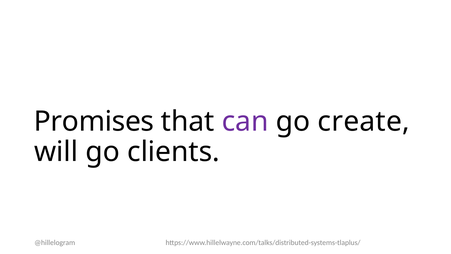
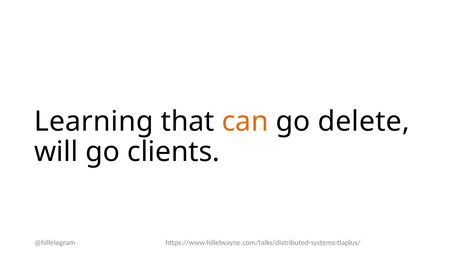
Promises: Promises -> Learning
can colour: purple -> orange
create: create -> delete
